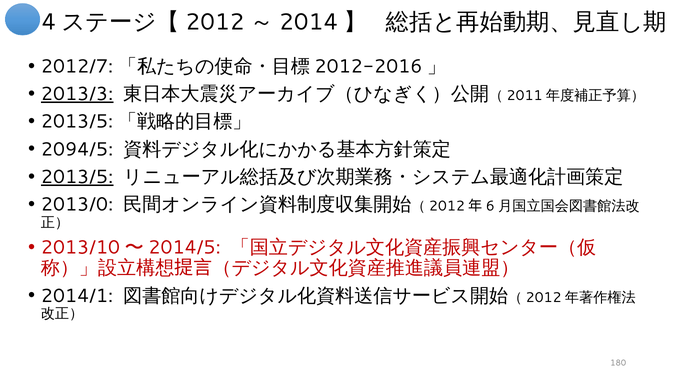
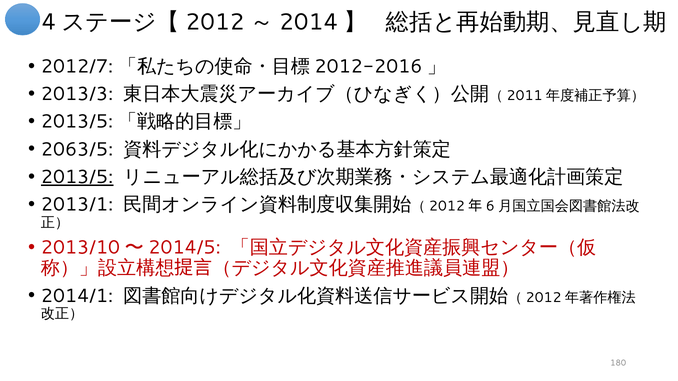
2013/3 underline: present -> none
2094/5: 2094/5 -> 2063/5
2013/0: 2013/0 -> 2013/1
